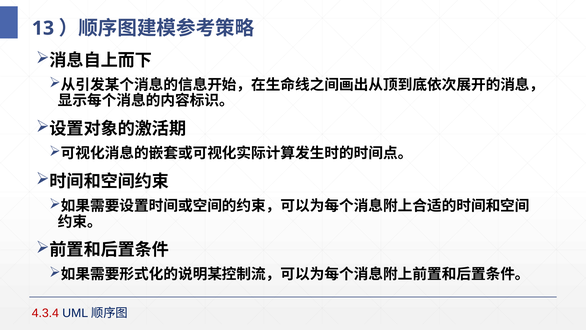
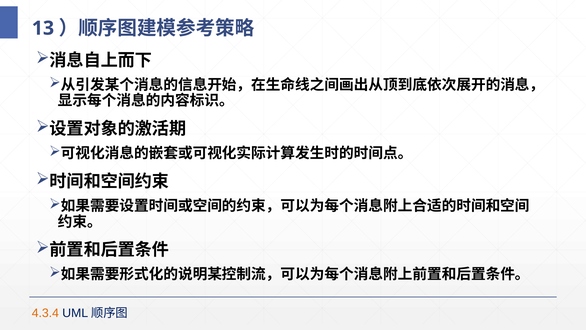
4.3.4 colour: red -> orange
